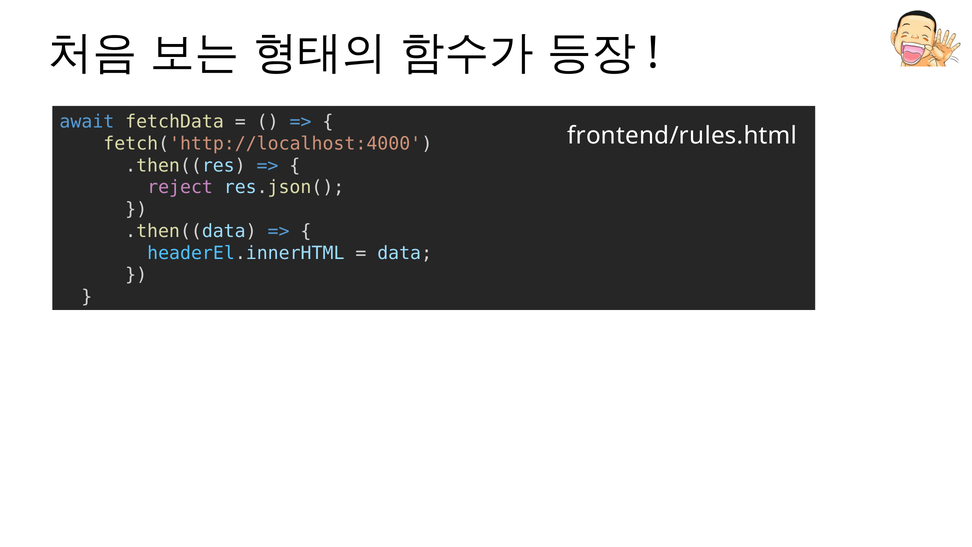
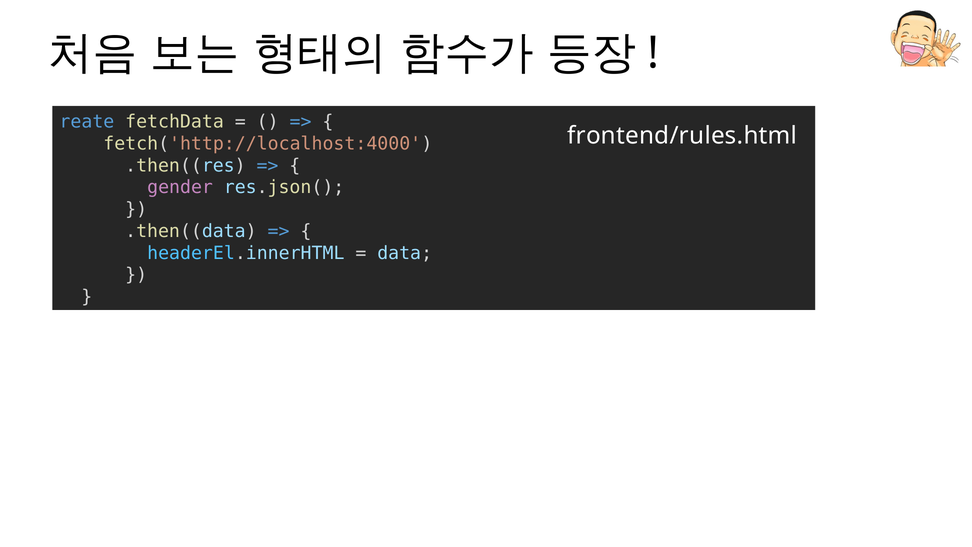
await: await -> reate
reject: reject -> gender
